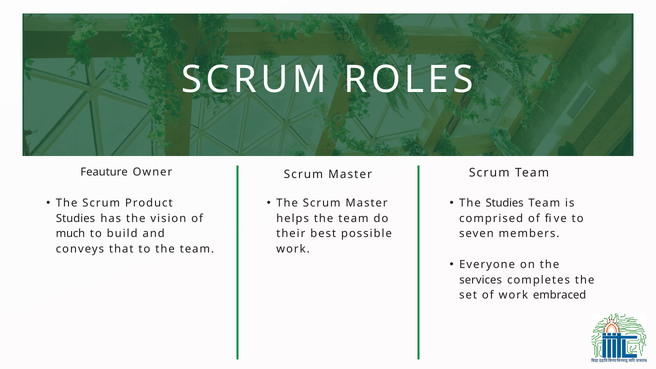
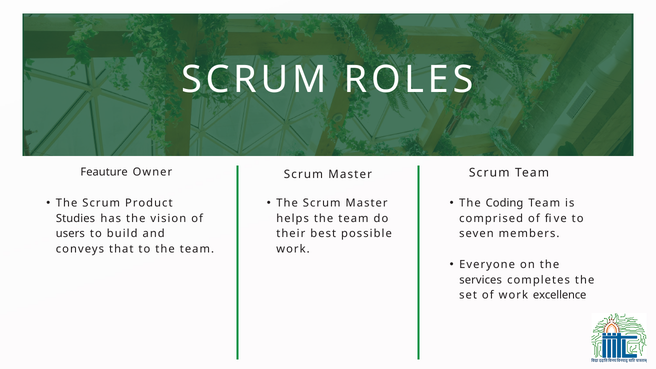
The Studies: Studies -> Coding
much: much -> users
embraced: embraced -> excellence
